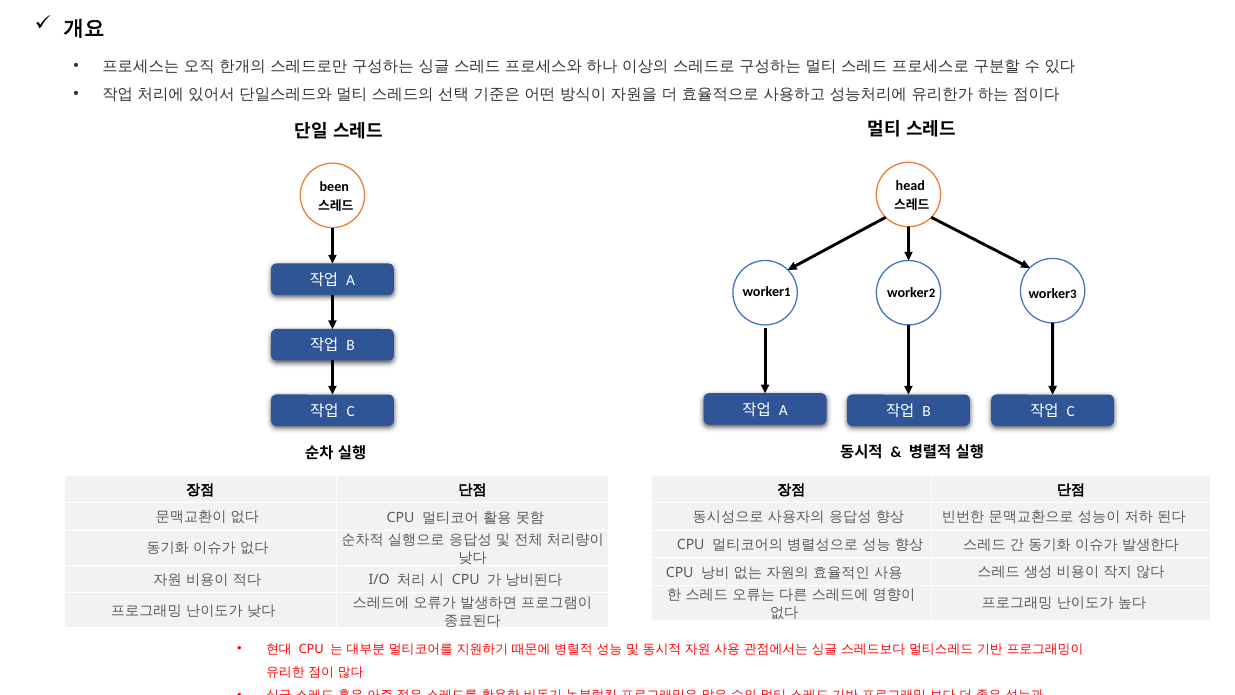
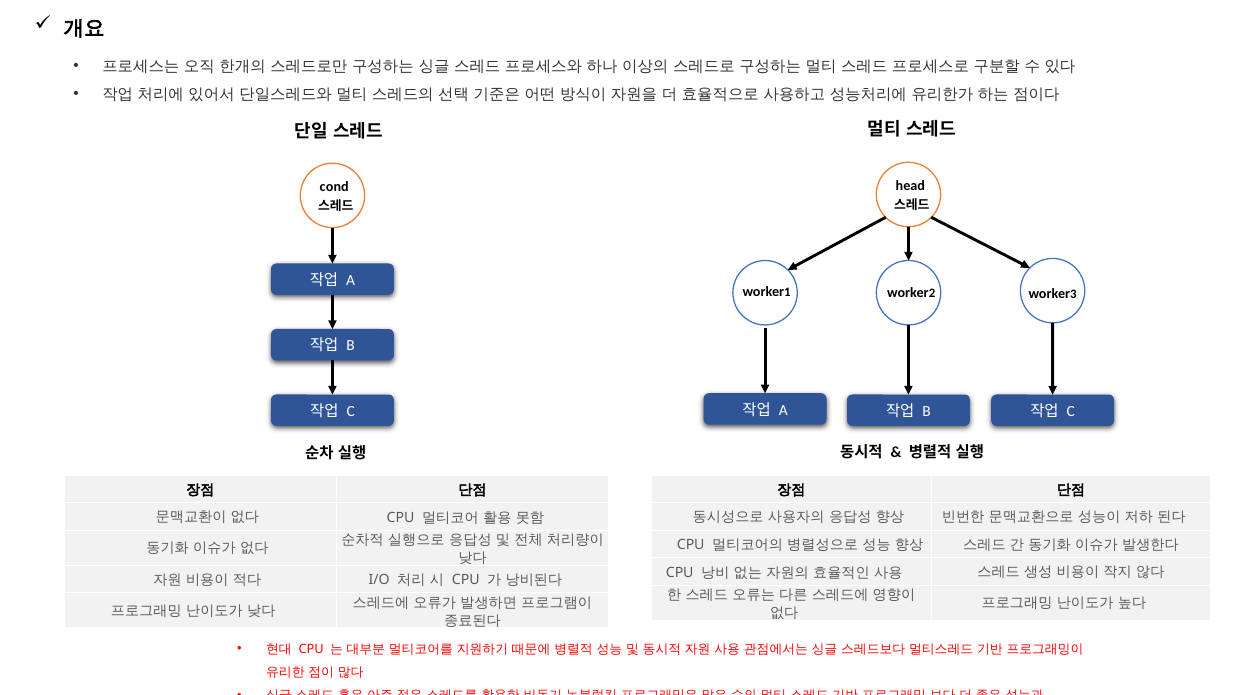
been: been -> cond
